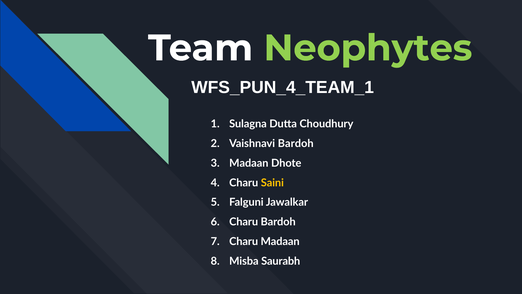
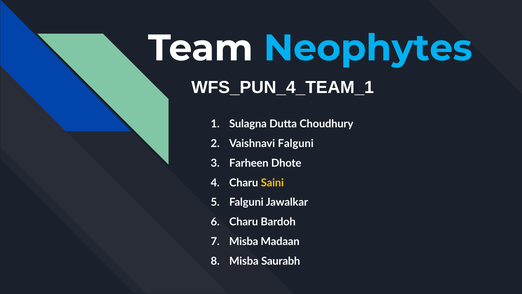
Neophytes colour: light green -> light blue
Vaishnavi Bardoh: Bardoh -> Falguni
Madaan at (249, 163): Madaan -> Farheen
Charu at (244, 241): Charu -> Misba
